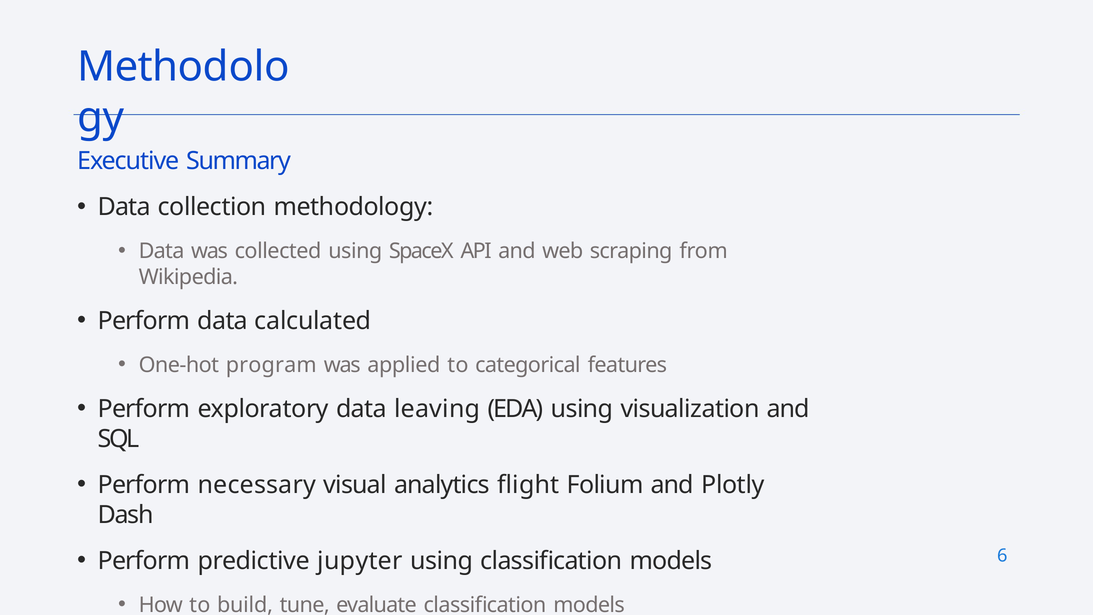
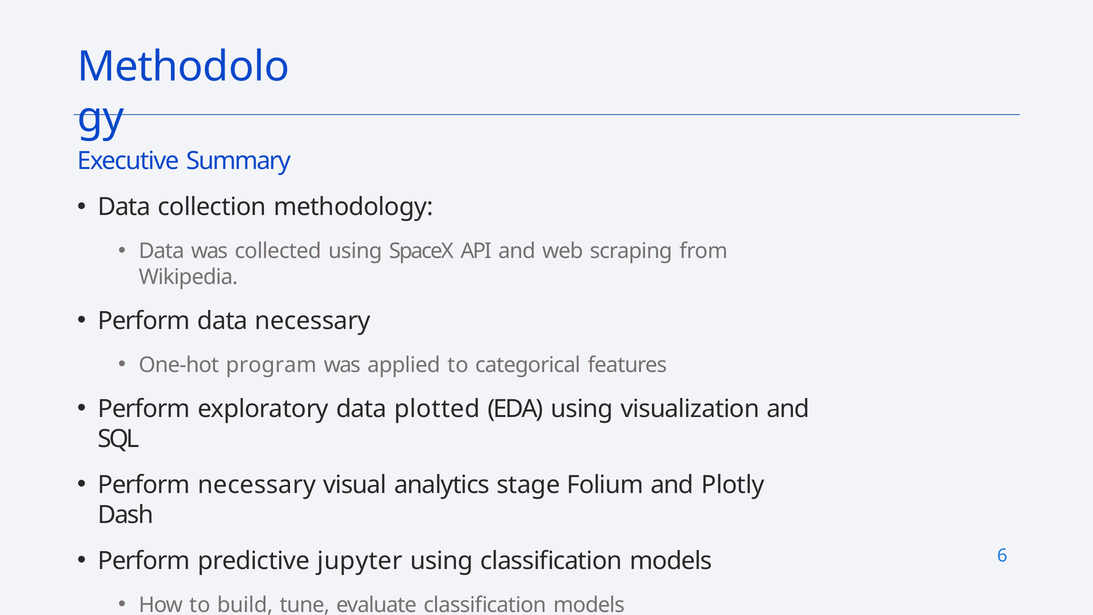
data calculated: calculated -> necessary
leaving: leaving -> plotted
flight: flight -> stage
